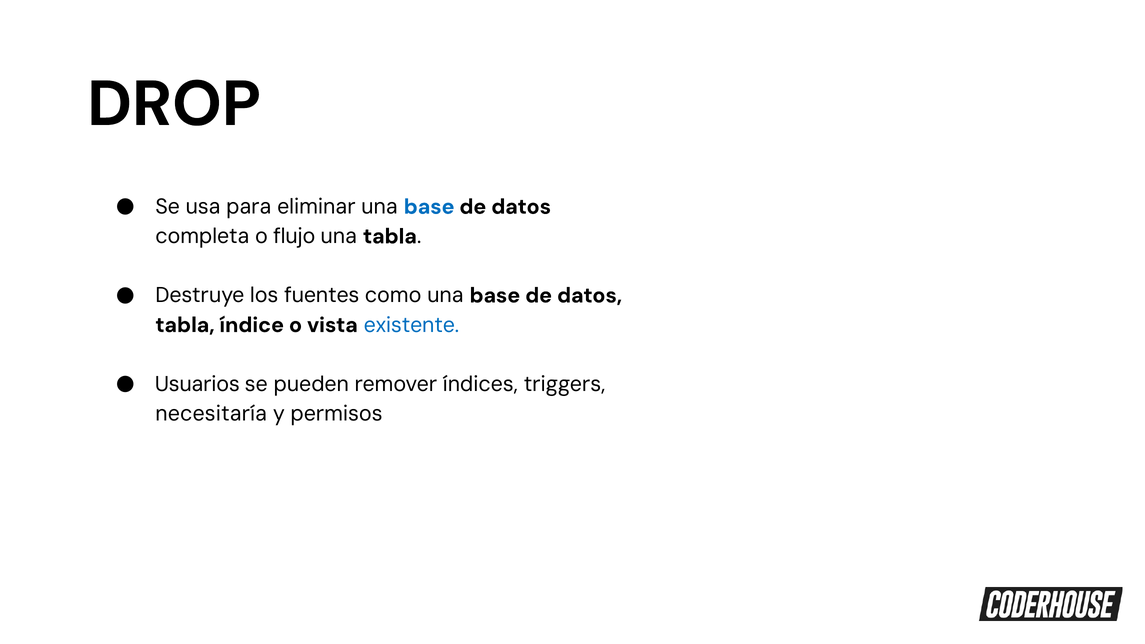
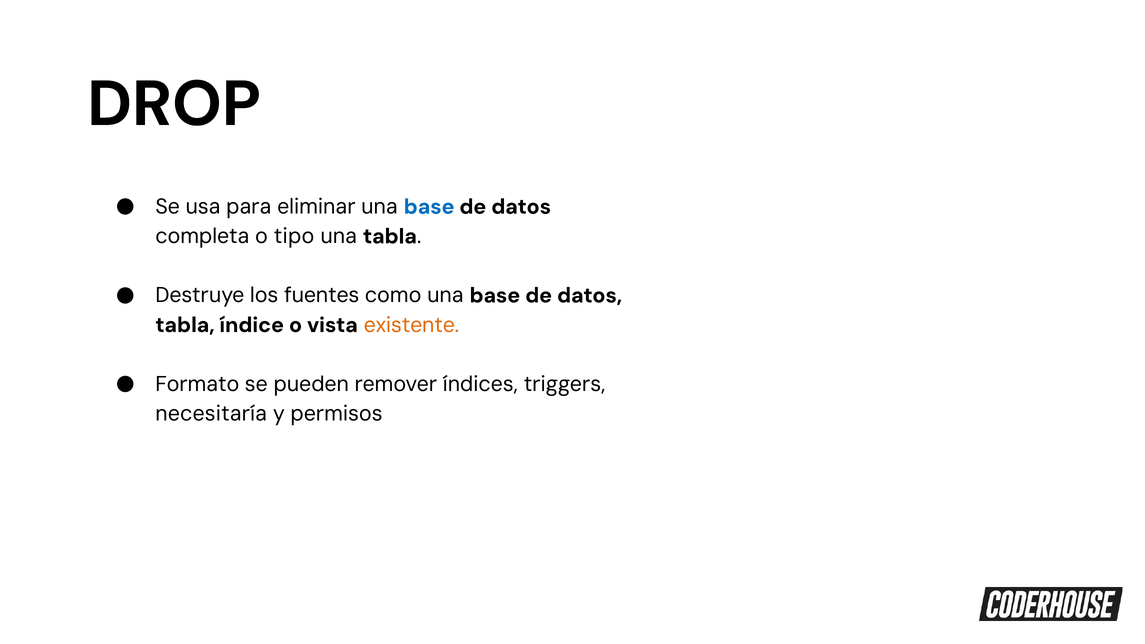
flujo: flujo -> tipo
existente colour: blue -> orange
Usuarios: Usuarios -> Formato
